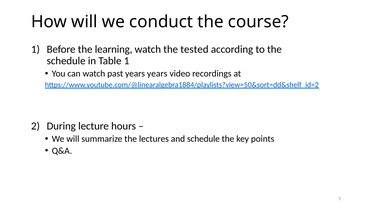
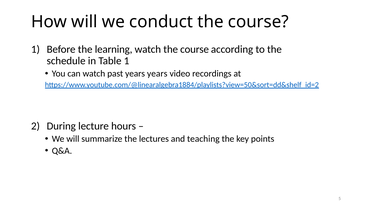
watch the tested: tested -> course
and schedule: schedule -> teaching
